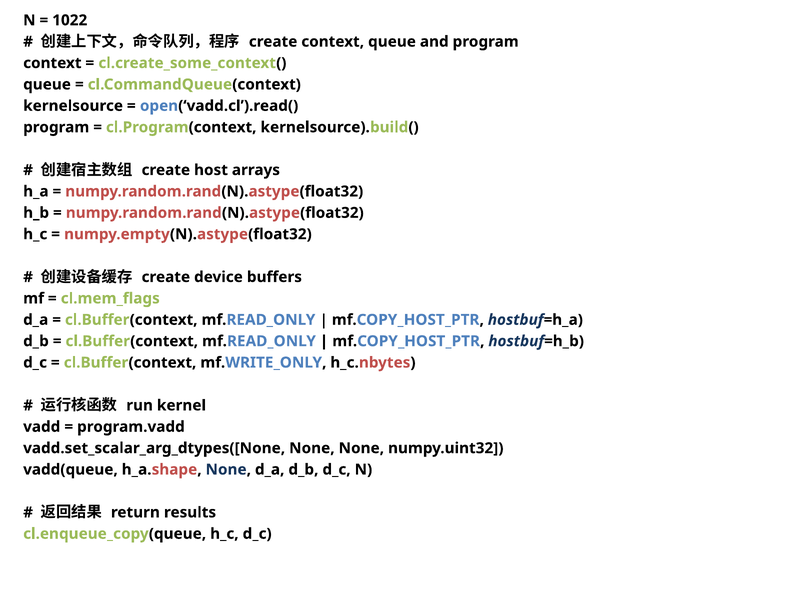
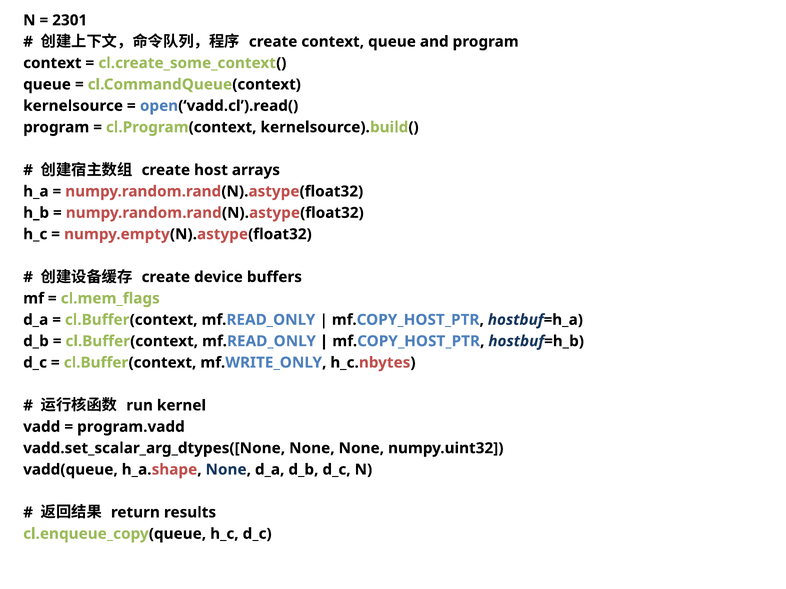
1022: 1022 -> 2301
